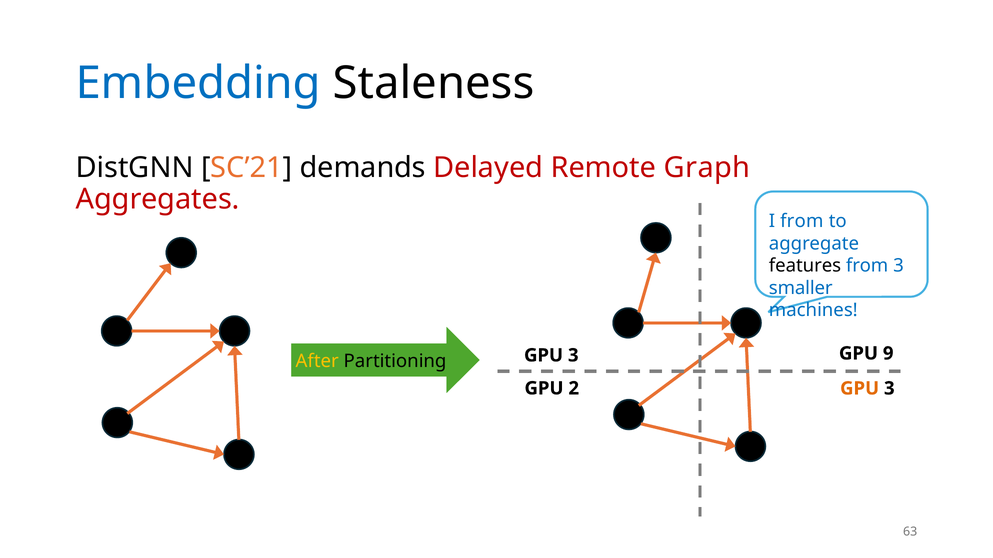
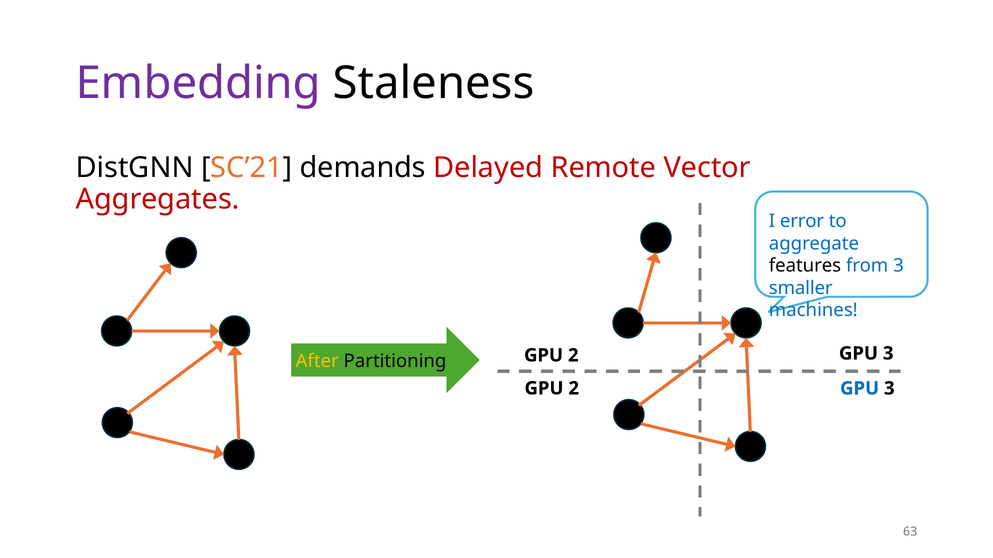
Embedding colour: blue -> purple
Graph: Graph -> Vector
I from: from -> error
Partitioning GPU 3: 3 -> 2
9 at (888, 354): 9 -> 3
GPU at (860, 389) colour: orange -> blue
